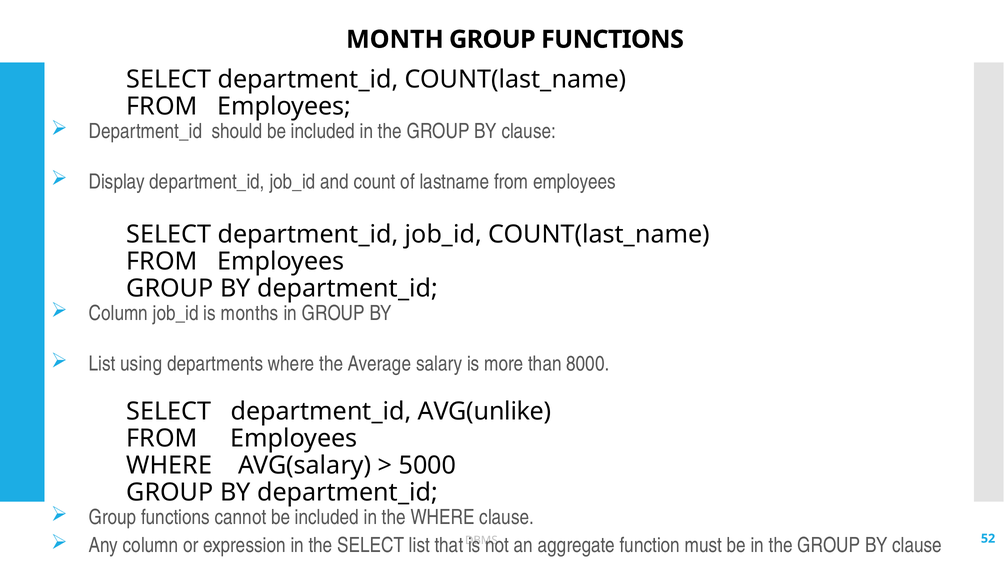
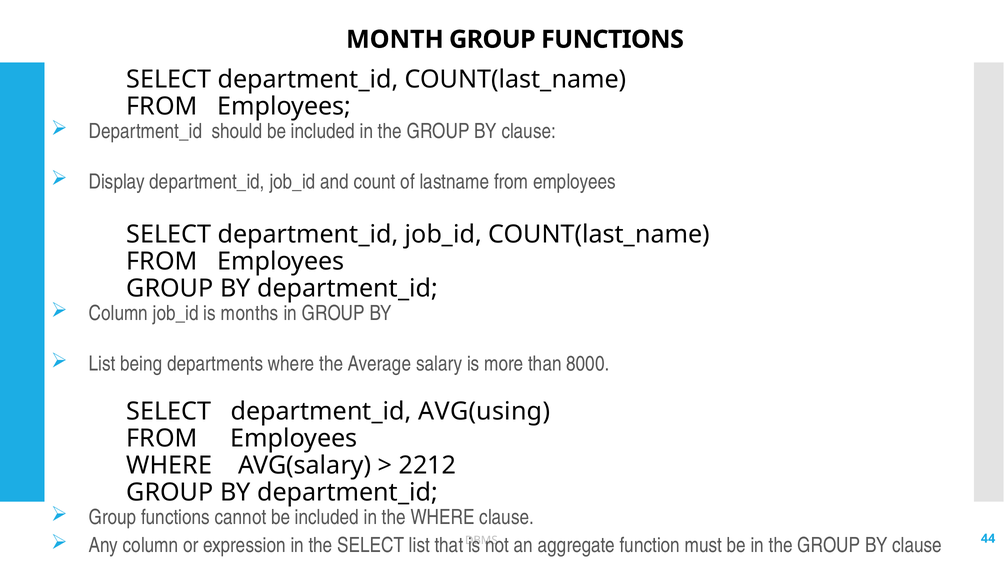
using: using -> being
AVG(unlike: AVG(unlike -> AVG(using
5000: 5000 -> 2212
52: 52 -> 44
